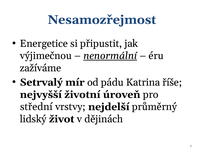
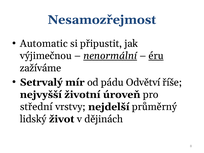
Energetice: Energetice -> Automatic
éru underline: none -> present
Katrina: Katrina -> Odvětví
